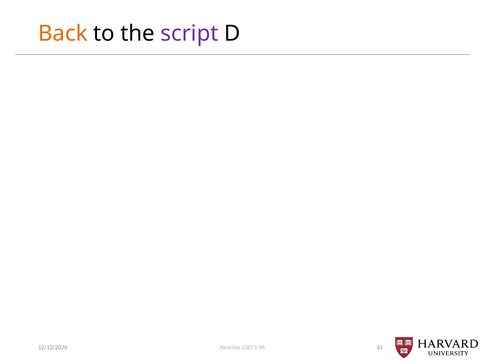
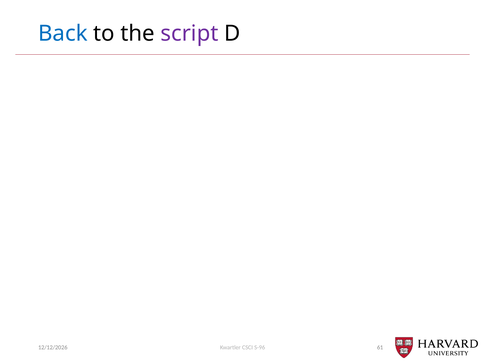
Back colour: orange -> blue
